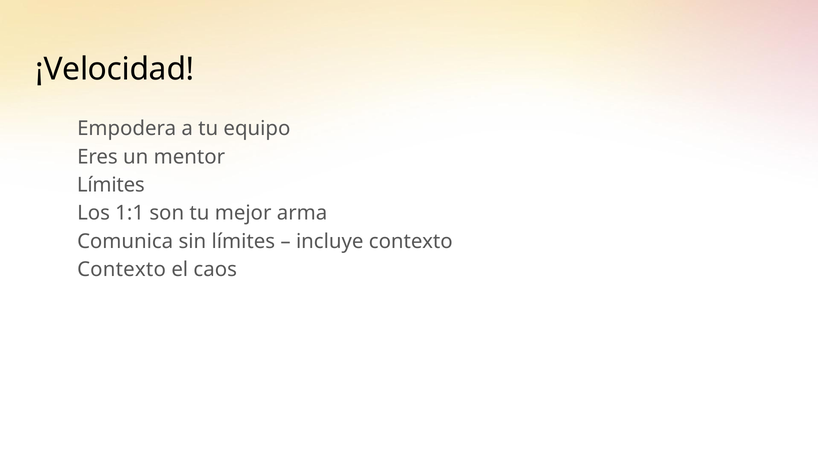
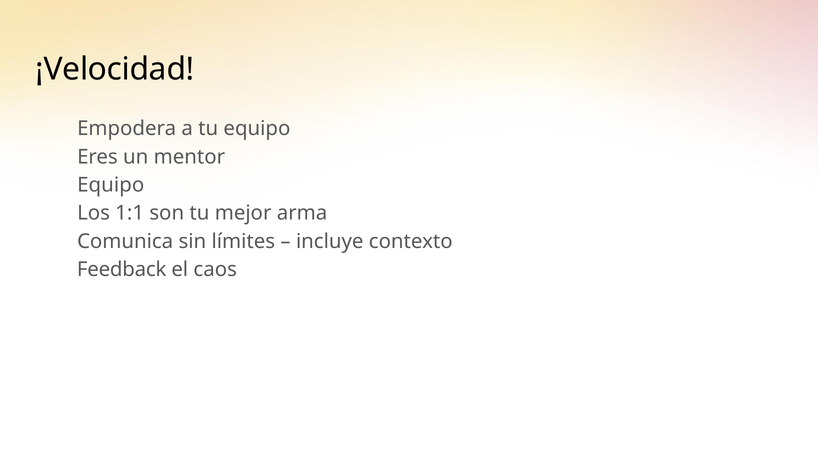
Límites at (111, 185): Límites -> Equipo
Contexto at (122, 270): Contexto -> Feedback
